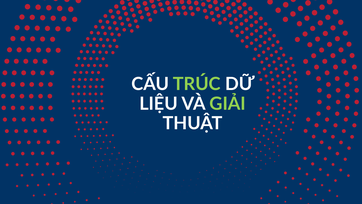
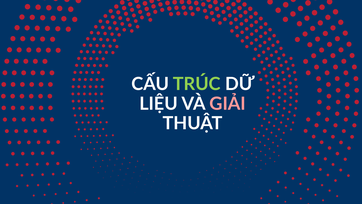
GIẢI colour: light green -> pink
